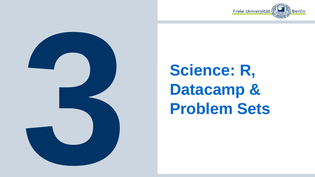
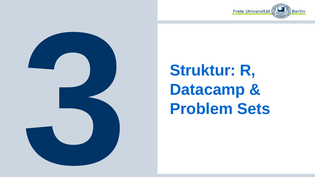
Science: Science -> Struktur
